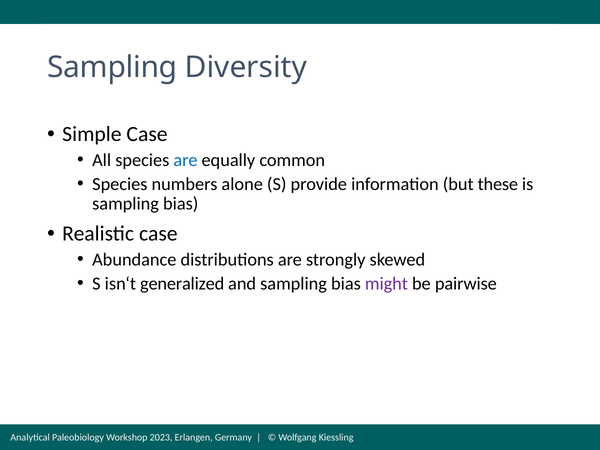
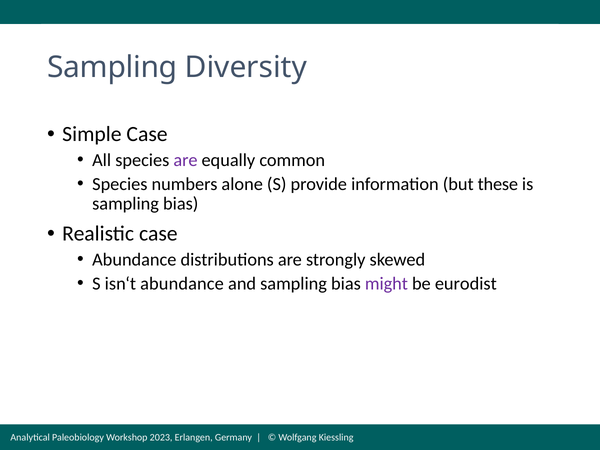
are at (185, 160) colour: blue -> purple
isn‘t generalized: generalized -> abundance
pairwise: pairwise -> eurodist
